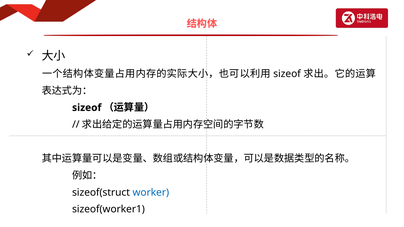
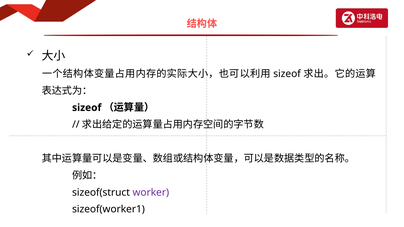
worker colour: blue -> purple
